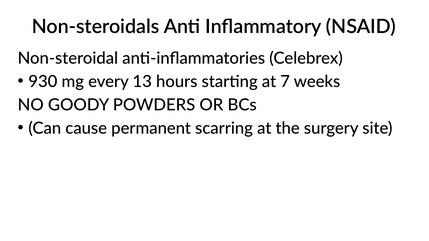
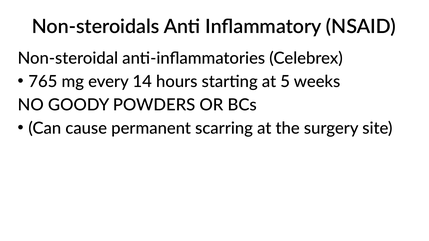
930: 930 -> 765
13: 13 -> 14
7: 7 -> 5
